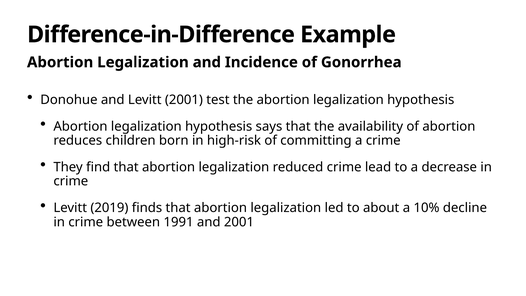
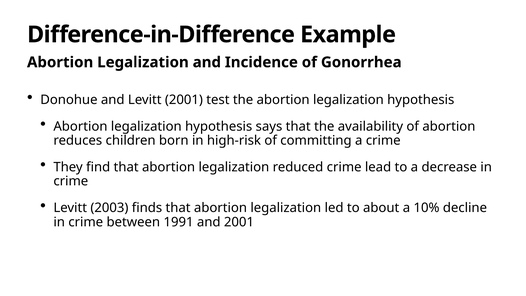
2019: 2019 -> 2003
